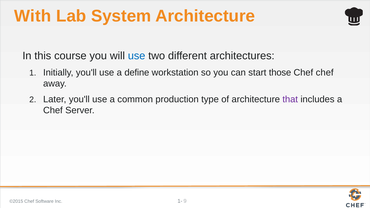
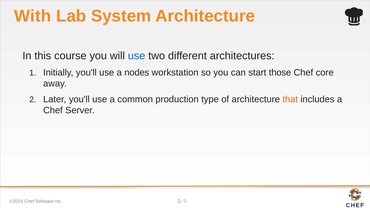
define: define -> nodes
Chef chef: chef -> core
that colour: purple -> orange
